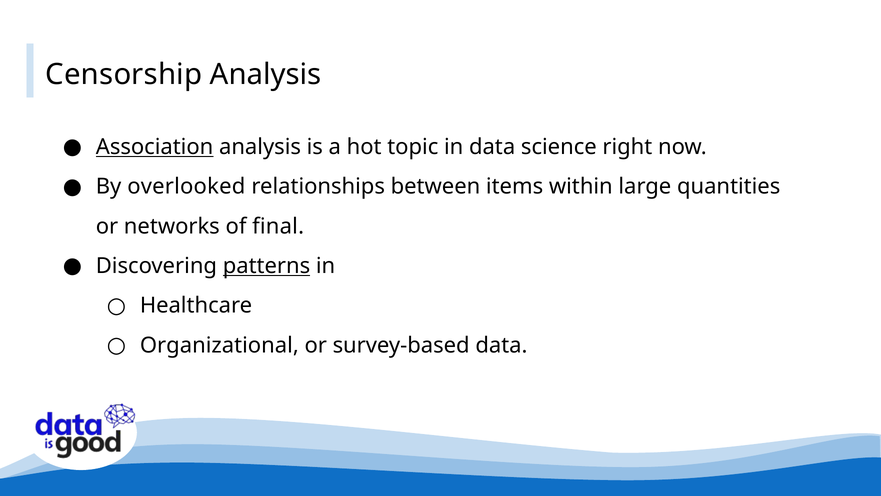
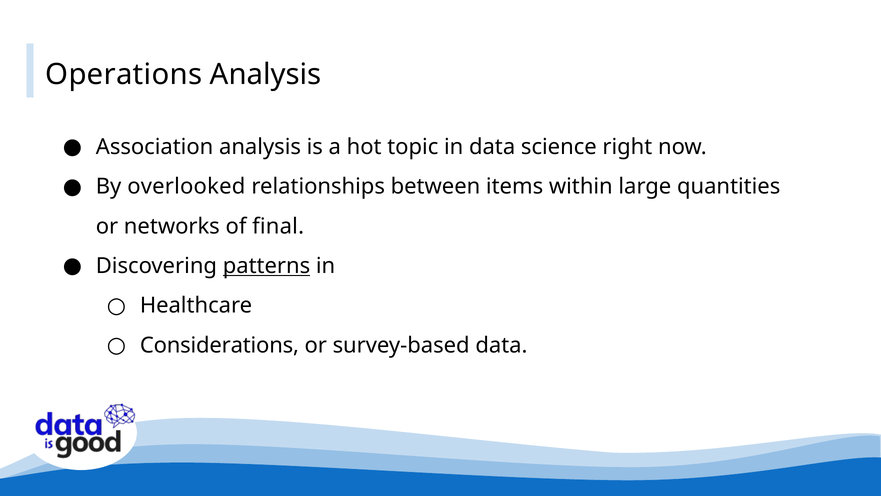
Censorship: Censorship -> Operations
Association underline: present -> none
Organizational: Organizational -> Considerations
